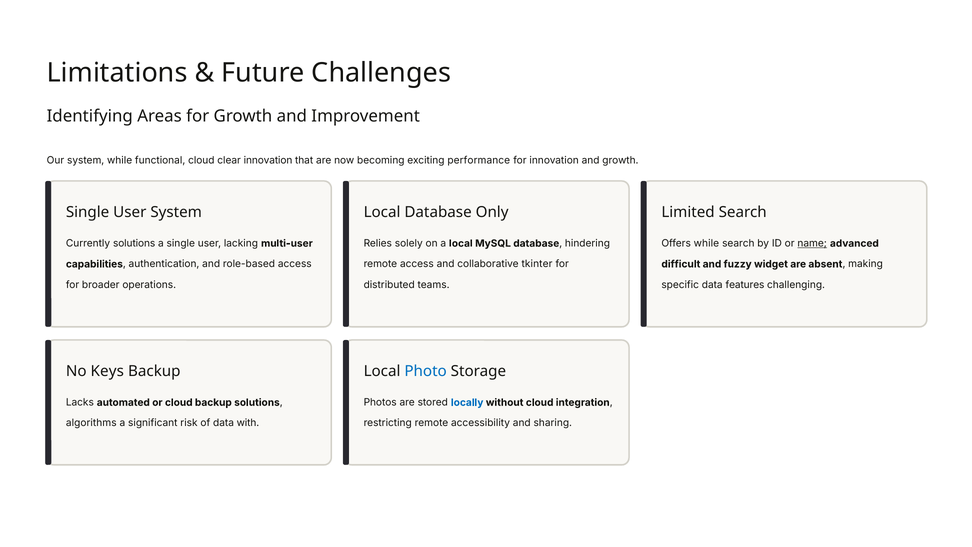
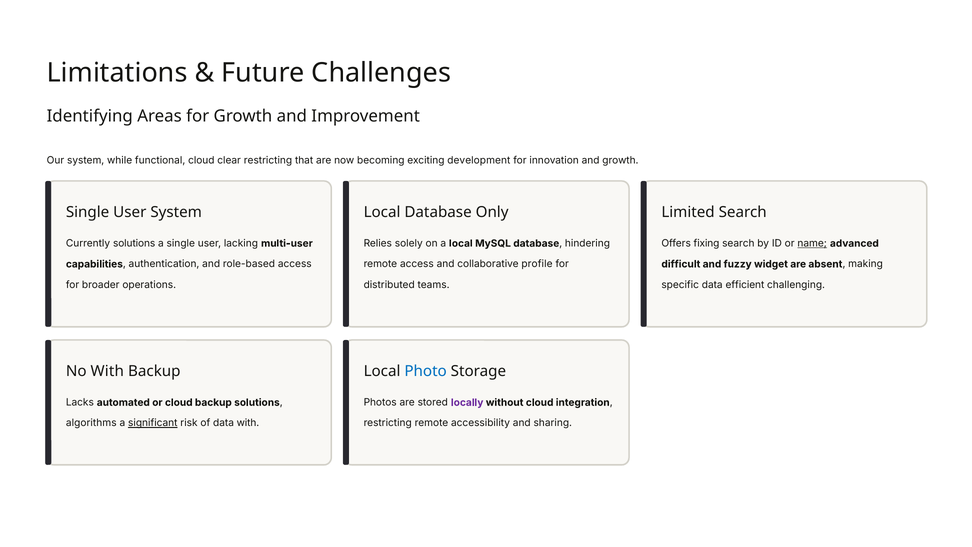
clear innovation: innovation -> restricting
performance: performance -> development
Offers while: while -> fixing
tkinter: tkinter -> profile
features: features -> efficient
No Keys: Keys -> With
locally colour: blue -> purple
significant underline: none -> present
